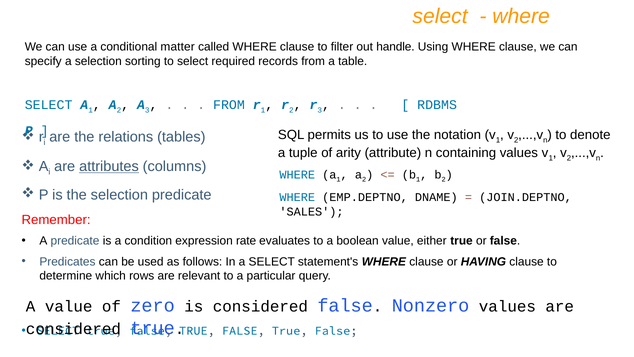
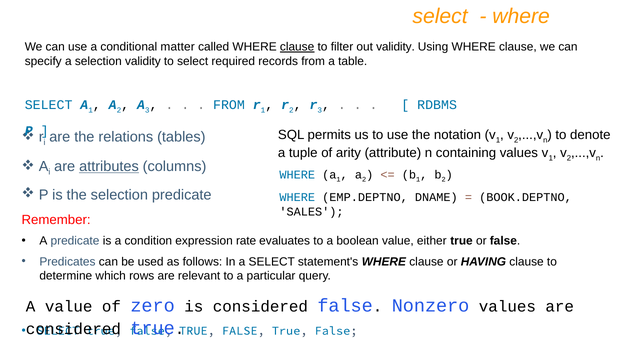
clause at (297, 47) underline: none -> present
out handle: handle -> validity
selection sorting: sorting -> validity
JOIN.DEPTNO: JOIN.DEPTNO -> BOOK.DEPTNO
